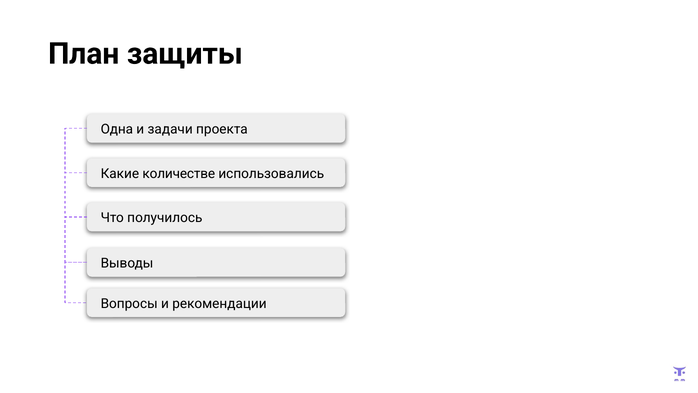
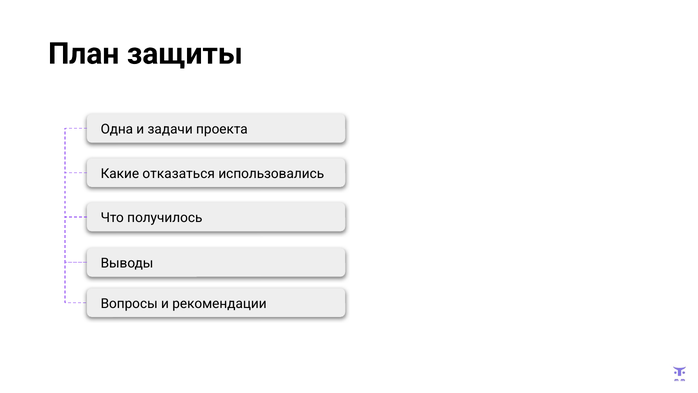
количестве: количестве -> отказаться
